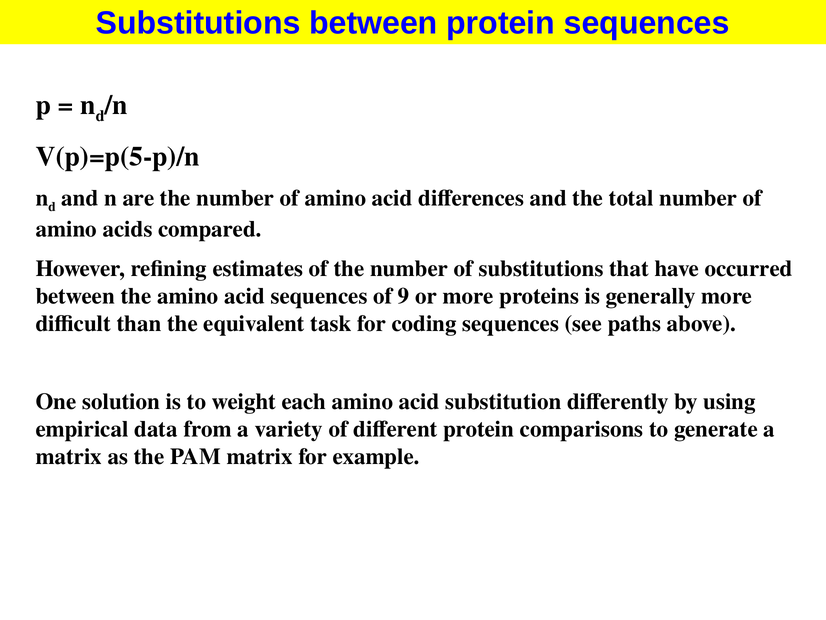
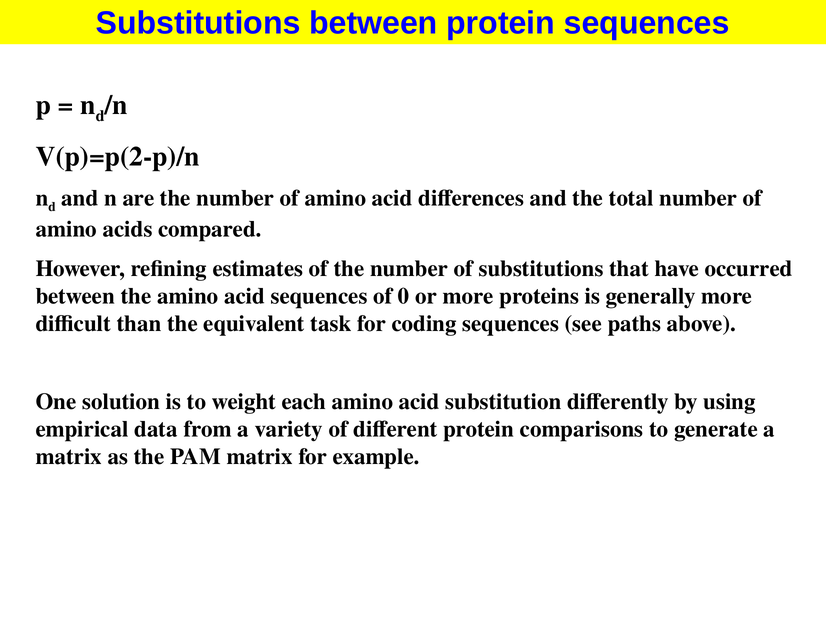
V(p)=p(5-p)/n: V(p)=p(5-p)/n -> V(p)=p(2-p)/n
9: 9 -> 0
